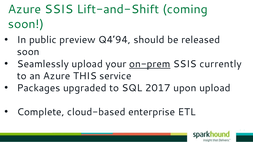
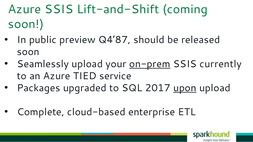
Q4’94: Q4’94 -> Q4’87
THIS: THIS -> TIED
upon underline: none -> present
